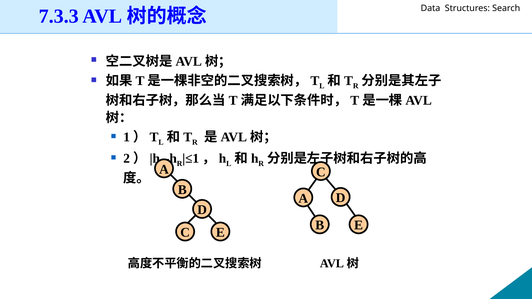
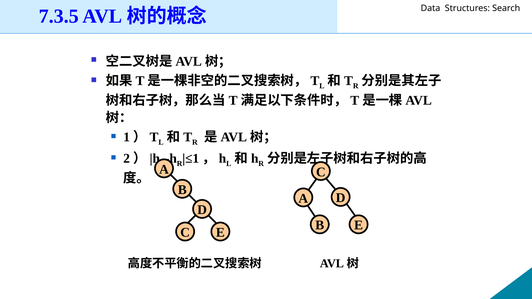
7.3.3: 7.3.3 -> 7.3.5
